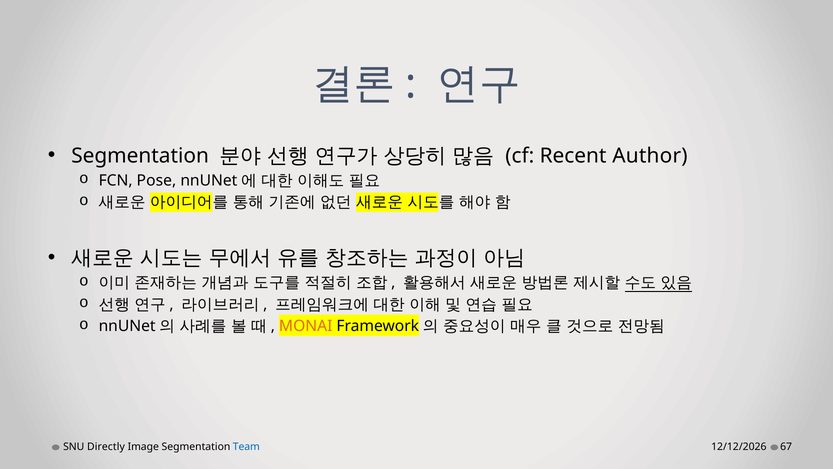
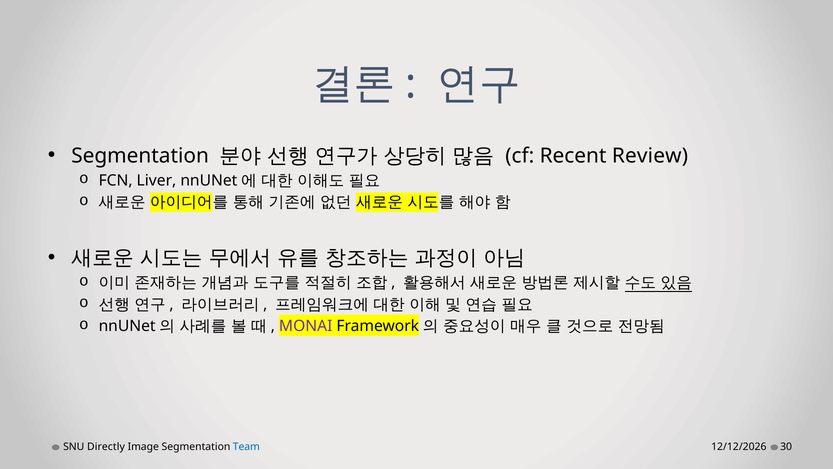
Author: Author -> Review
Pose: Pose -> Liver
MONAI colour: orange -> purple
67: 67 -> 30
